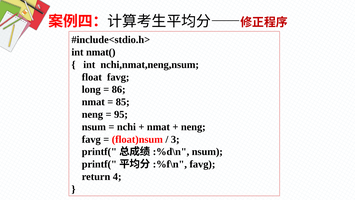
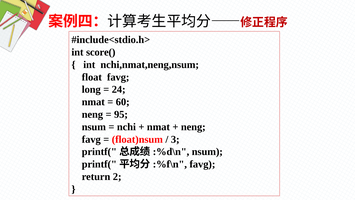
nmat(: nmat( -> score(
86: 86 -> 24
85: 85 -> 60
4: 4 -> 2
